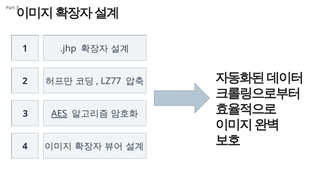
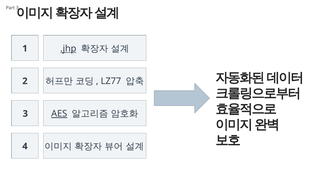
.jhp underline: none -> present
